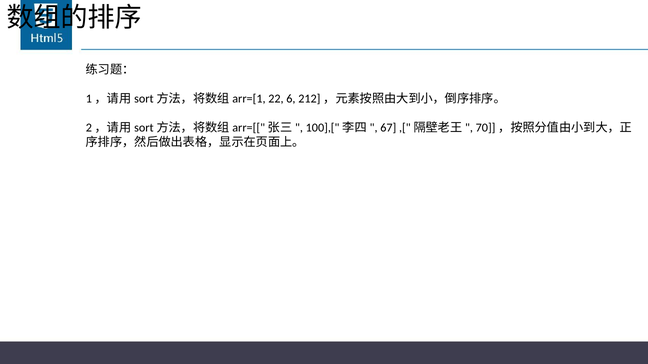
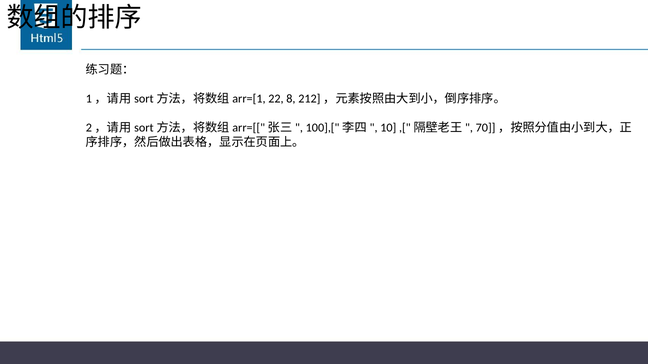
6: 6 -> 8
67: 67 -> 10
